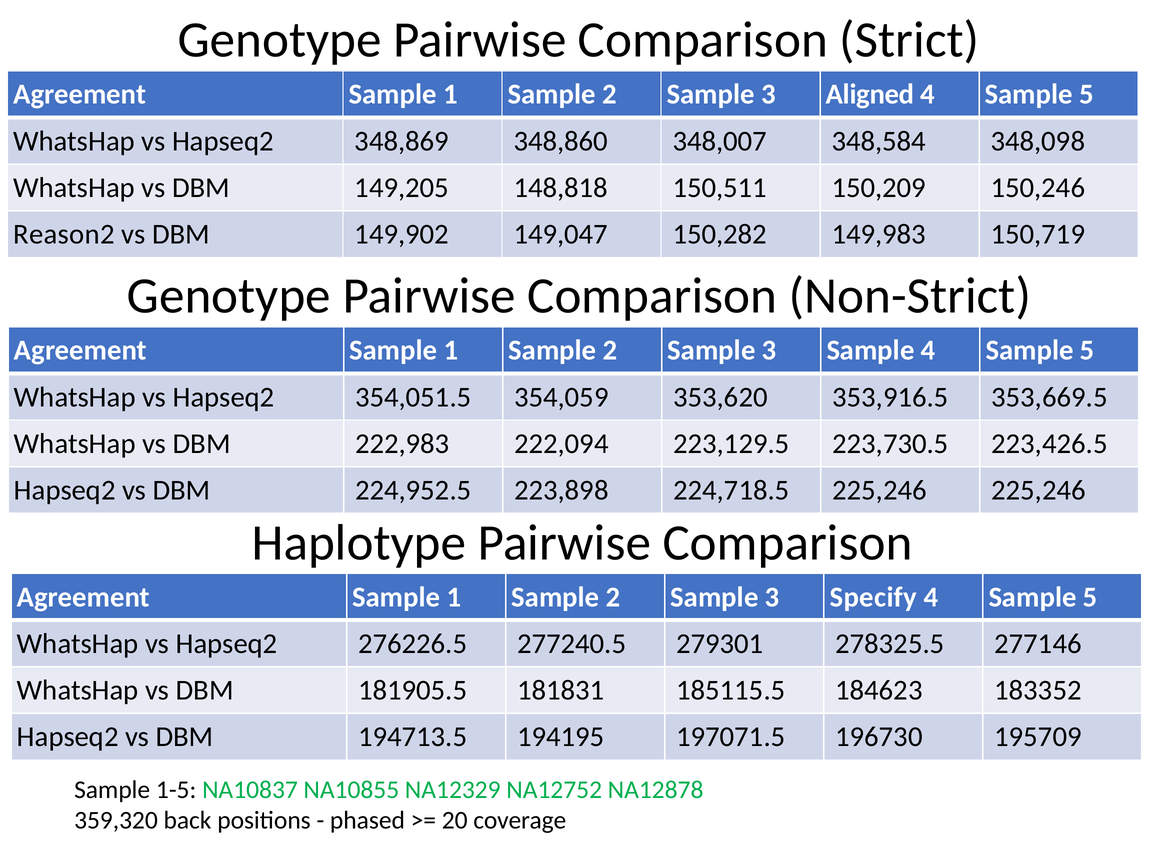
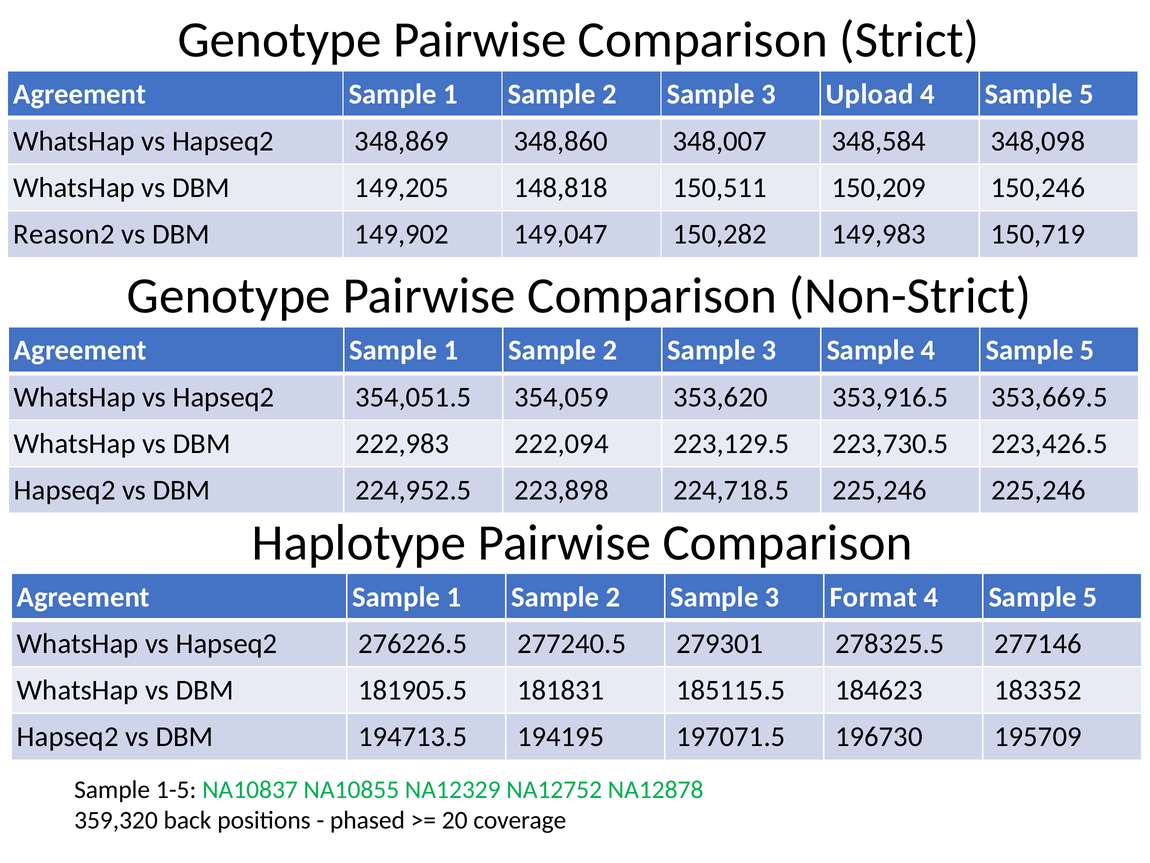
Aligned: Aligned -> Upload
Specify: Specify -> Format
